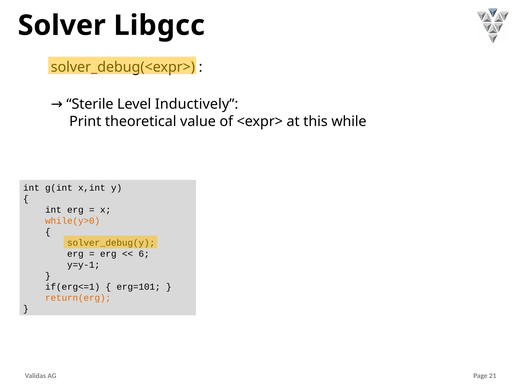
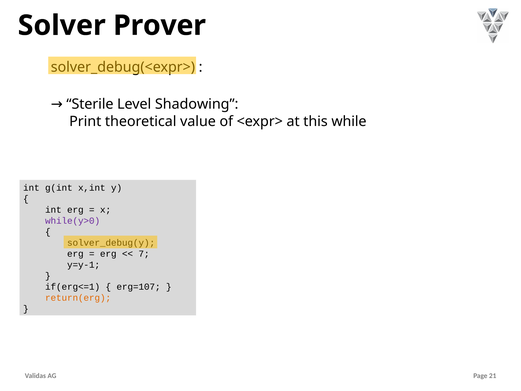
Libgcc: Libgcc -> Prover
Inductively: Inductively -> Shadowing
while(y>0 colour: orange -> purple
6: 6 -> 7
erg=101: erg=101 -> erg=107
